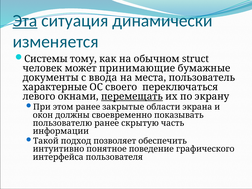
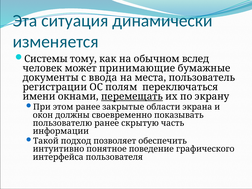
Эта underline: present -> none
struct: struct -> вслед
характерные: характерные -> регистрации
своего: своего -> полям
левого: левого -> имени
